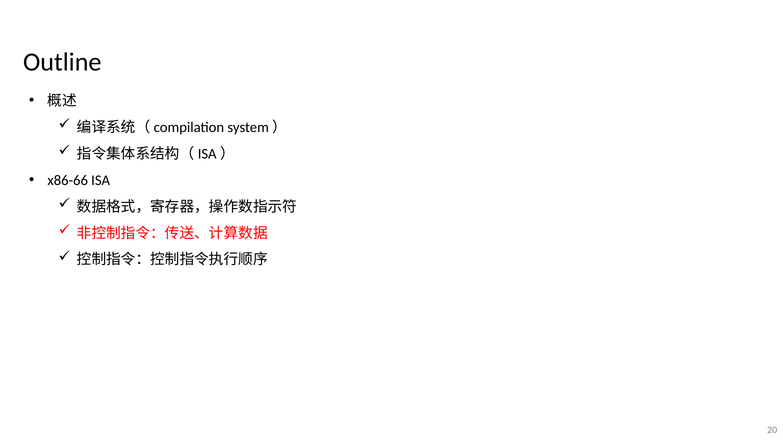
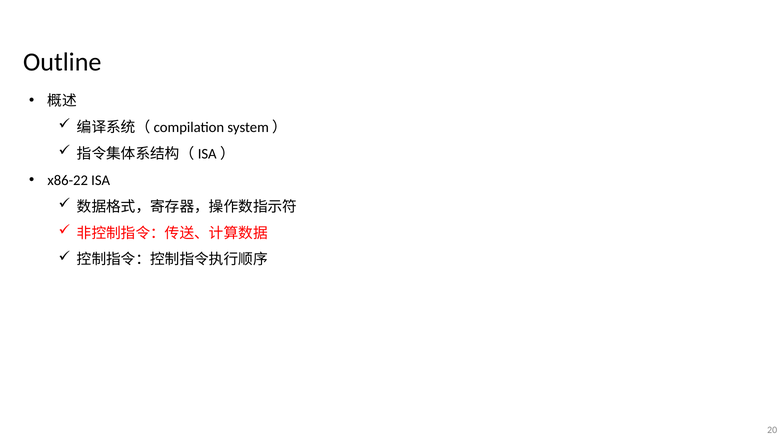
x86-66: x86-66 -> x86-22
